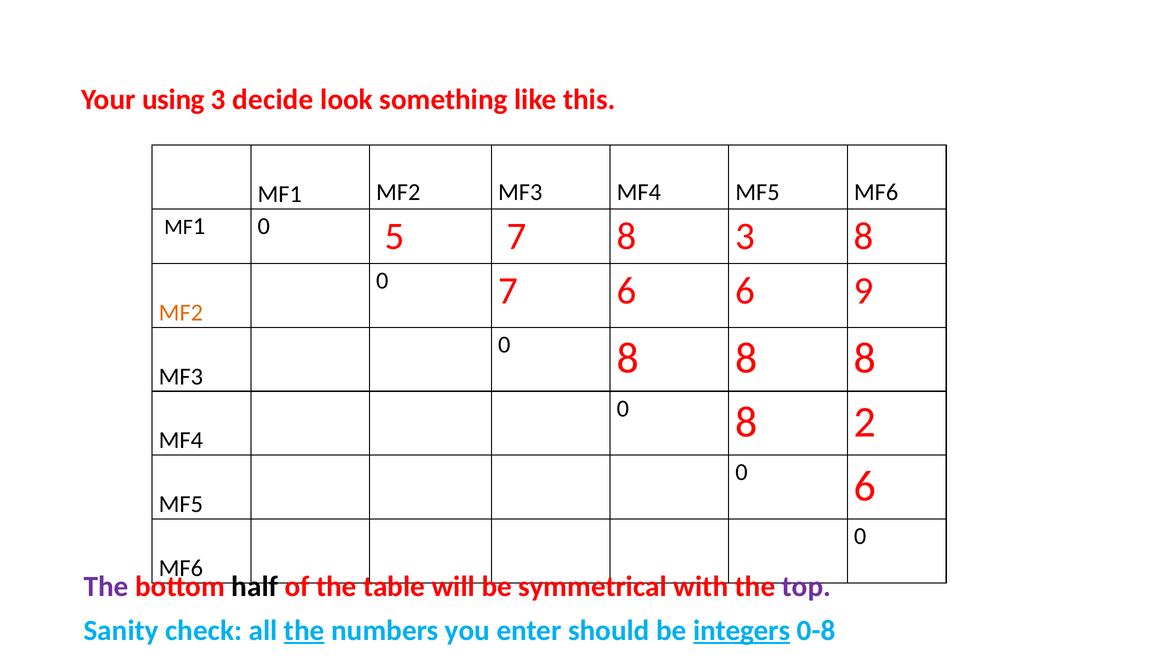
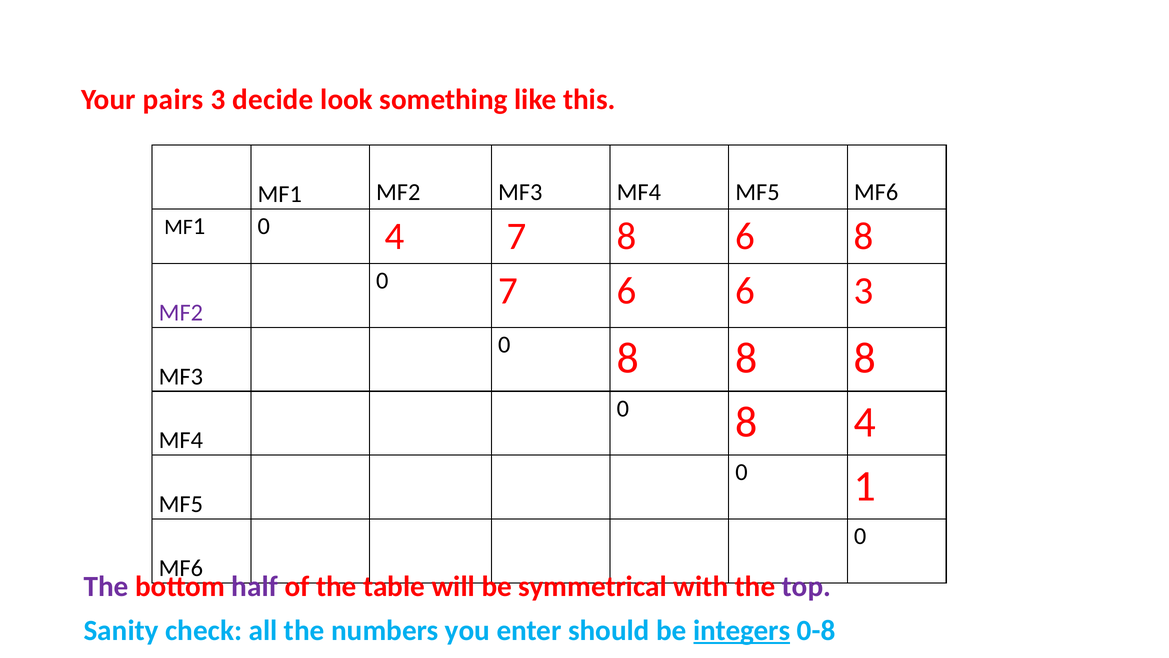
using: using -> pairs
0 5: 5 -> 4
8 3: 3 -> 6
6 9: 9 -> 3
MF2 at (181, 312) colour: orange -> purple
8 2: 2 -> 4
0 6: 6 -> 1
half colour: black -> purple
the at (304, 630) underline: present -> none
